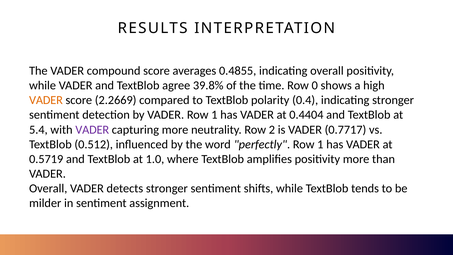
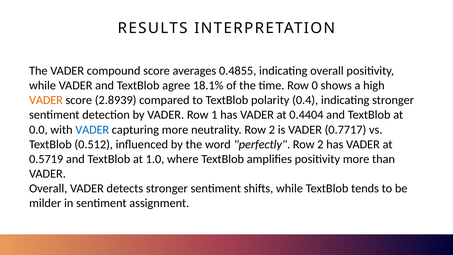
39.8%: 39.8% -> 18.1%
2.2669: 2.2669 -> 2.8939
5.4: 5.4 -> 0.0
VADER at (92, 130) colour: purple -> blue
perfectly Row 1: 1 -> 2
